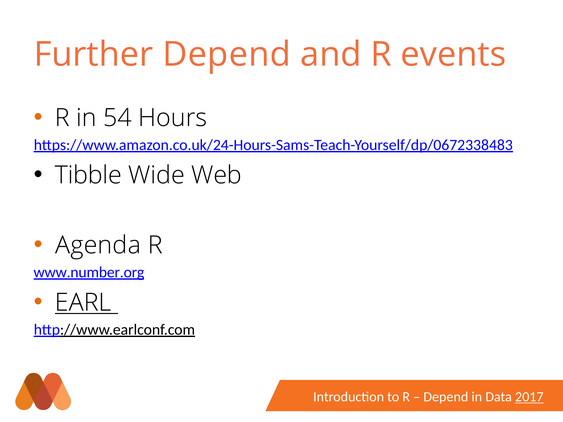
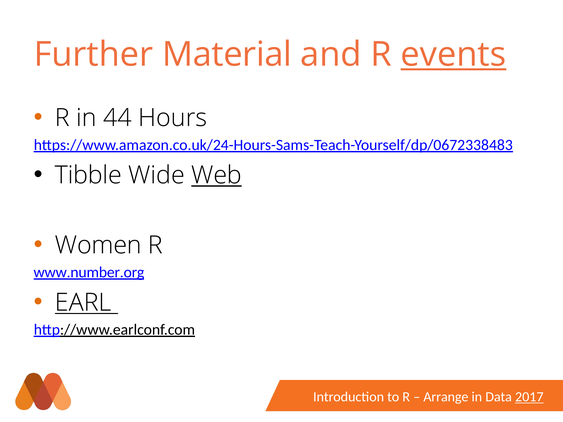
Further Depend: Depend -> Material
events underline: none -> present
54: 54 -> 44
Web underline: none -> present
Agenda: Agenda -> Women
Depend at (446, 397): Depend -> Arrange
